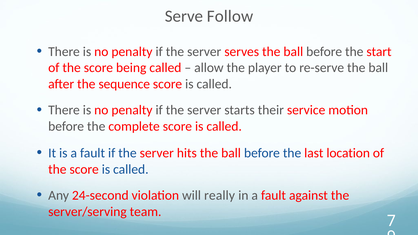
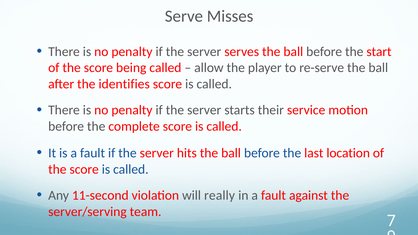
Follow: Follow -> Misses
sequence: sequence -> identifies
24-second: 24-second -> 11-second
